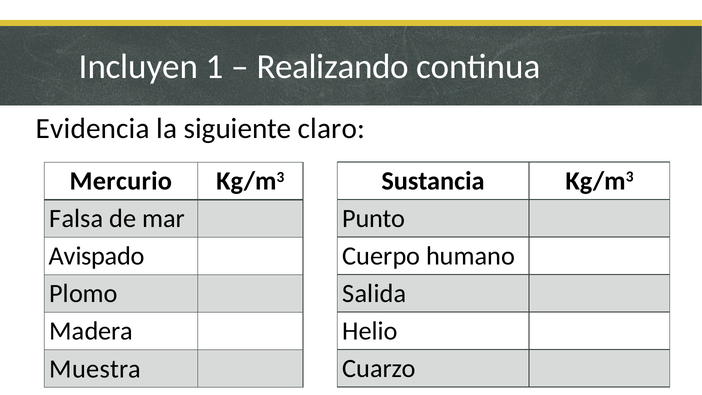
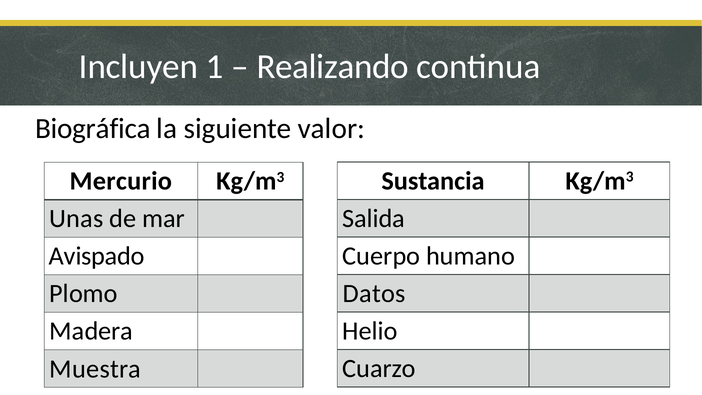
Evidencia: Evidencia -> Biográfica
claro: claro -> valor
Punto: Punto -> Salida
Falsa: Falsa -> Unas
Salida: Salida -> Datos
